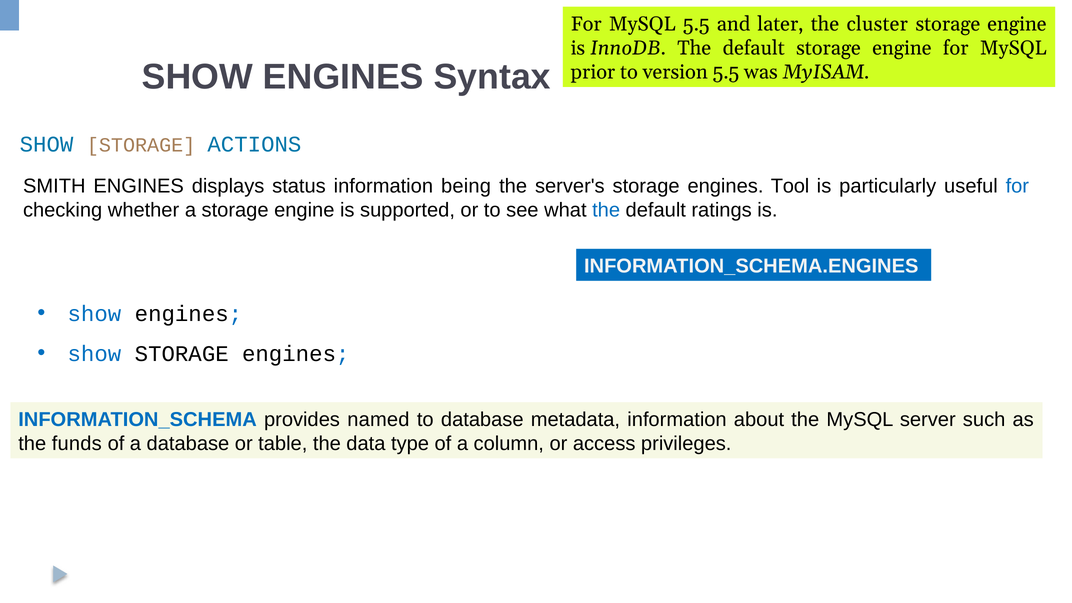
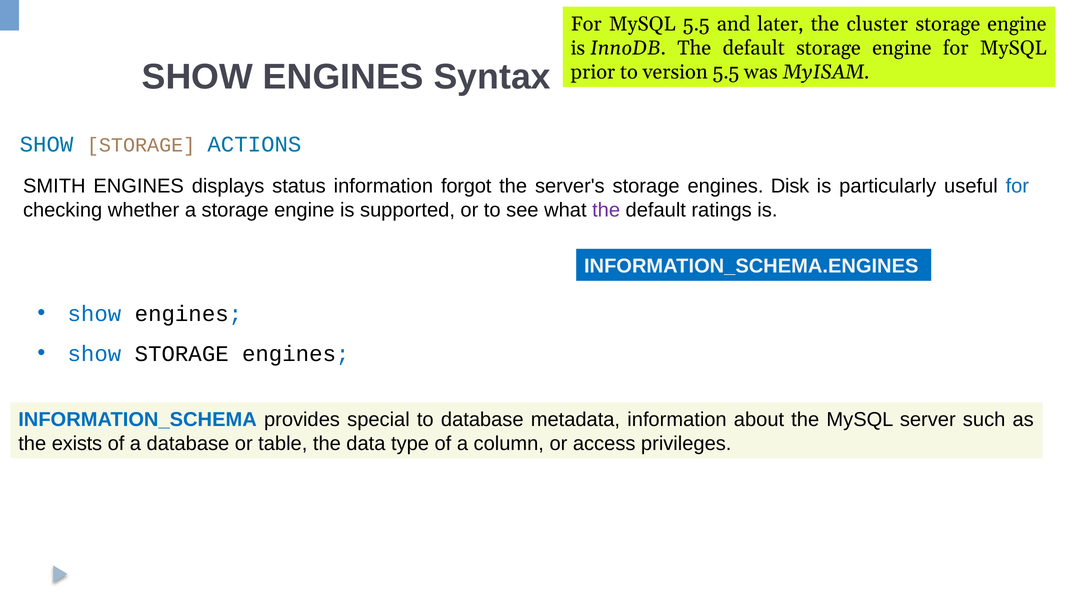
being: being -> forgot
Tool: Tool -> Disk
the at (606, 210) colour: blue -> purple
named: named -> special
funds: funds -> exists
